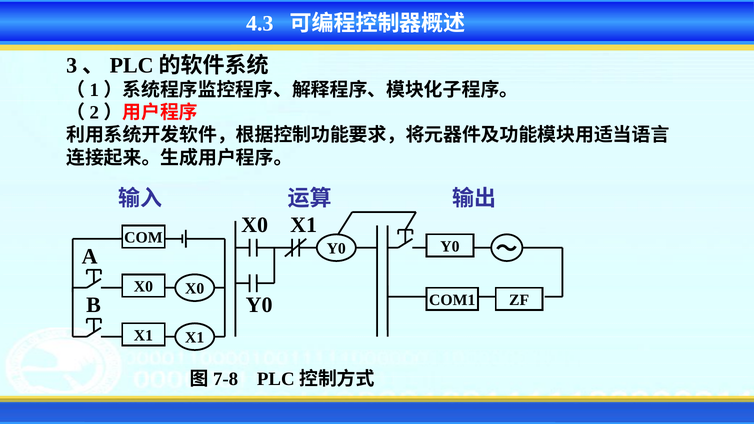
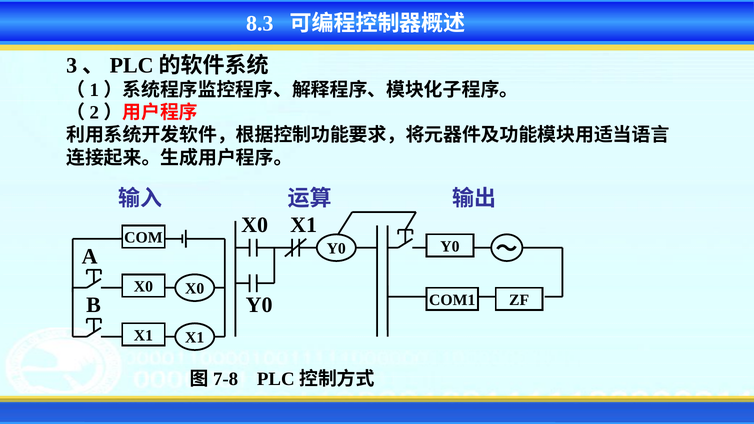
4.3: 4.3 -> 8.3
